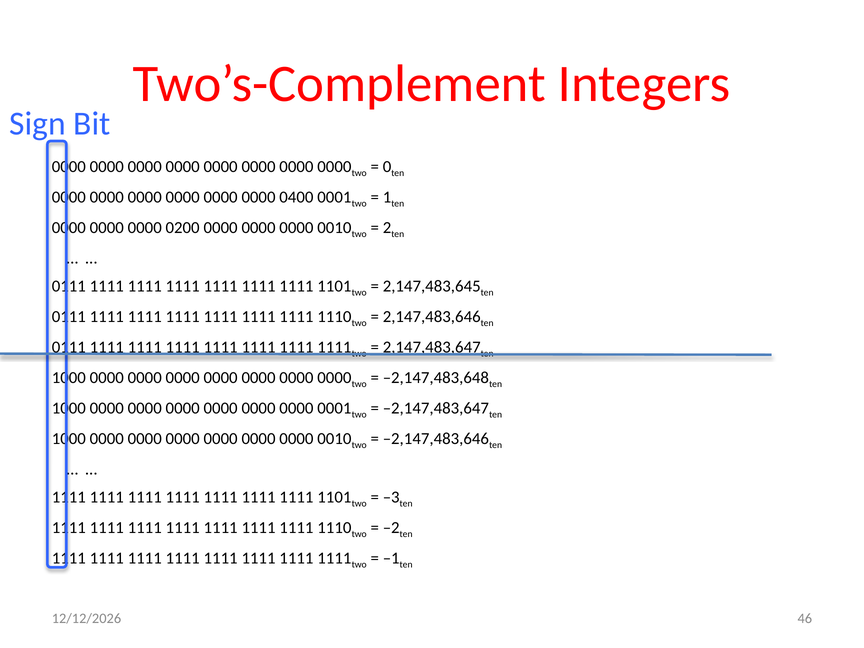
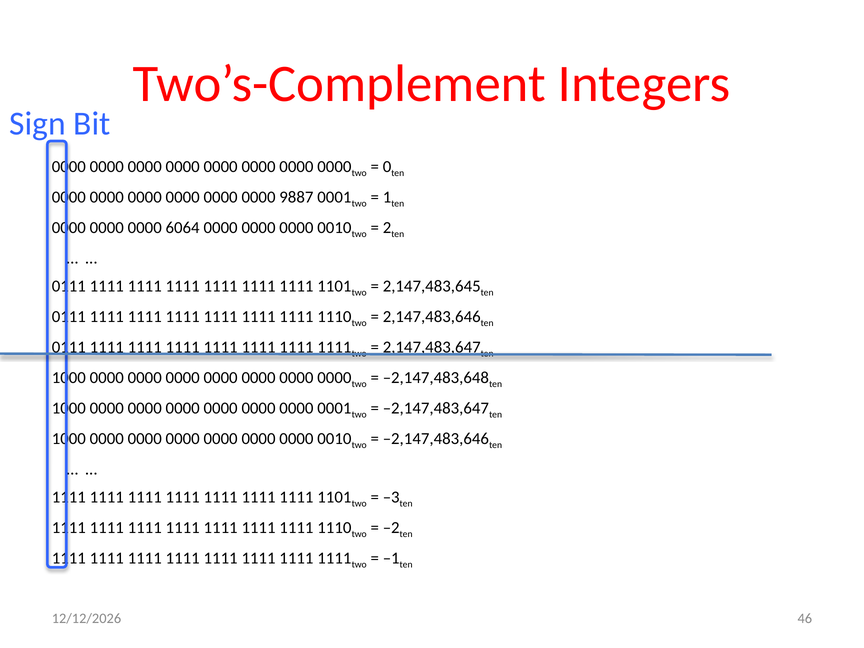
0400: 0400 -> 9887
0200: 0200 -> 6064
